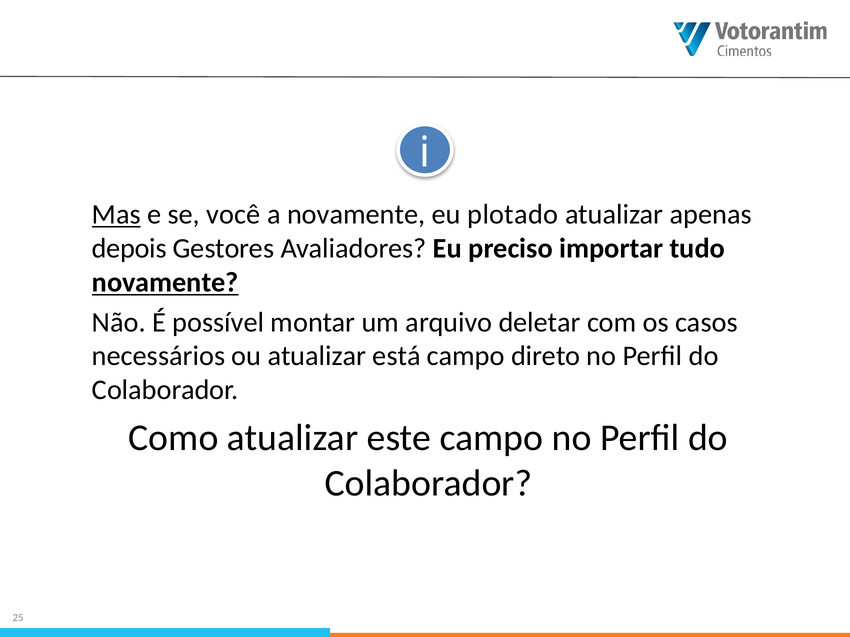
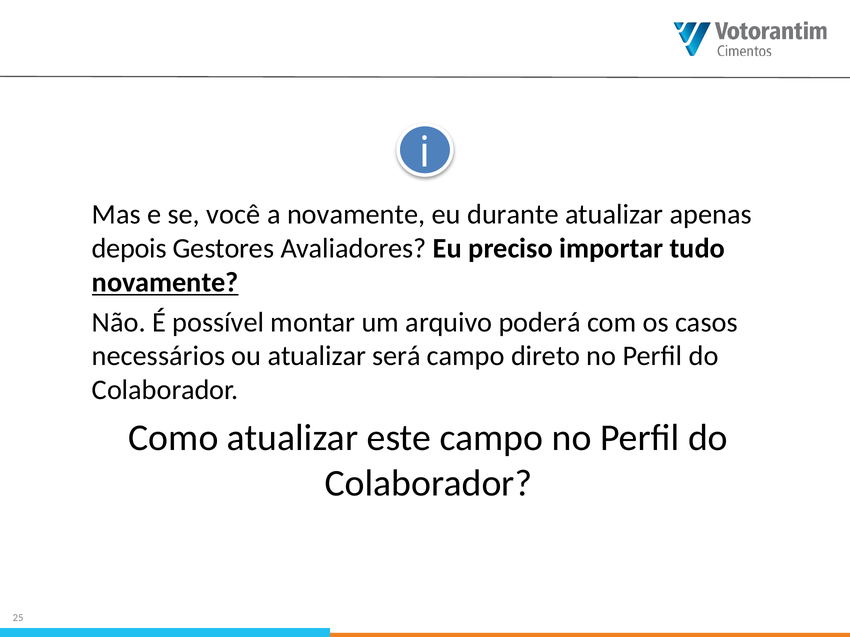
Mas underline: present -> none
plotado: plotado -> durante
deletar: deletar -> poderá
está: está -> será
